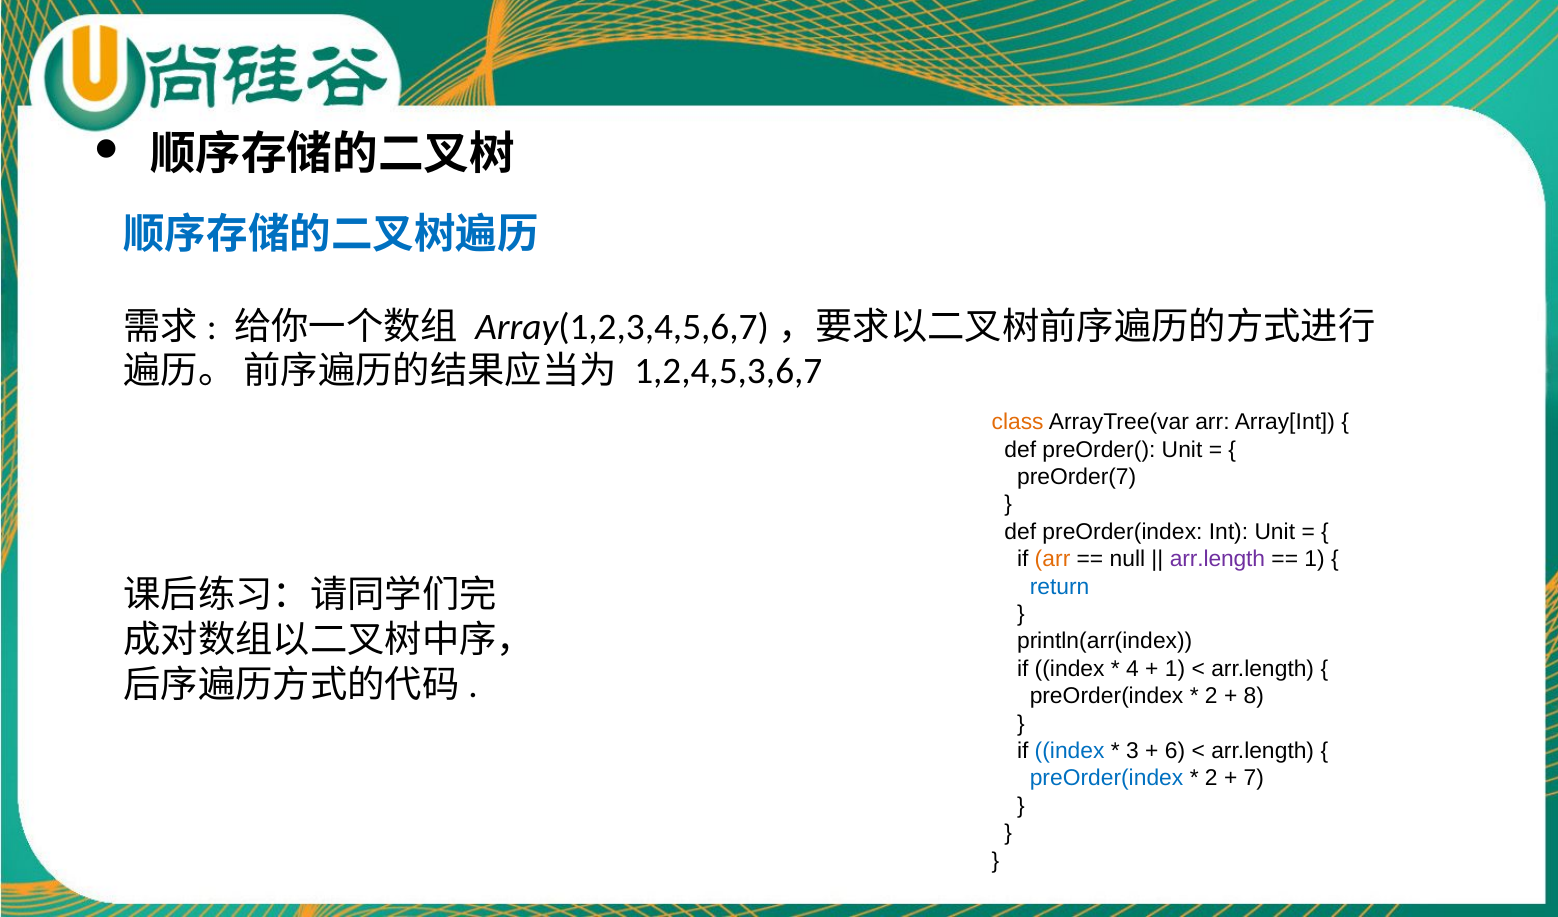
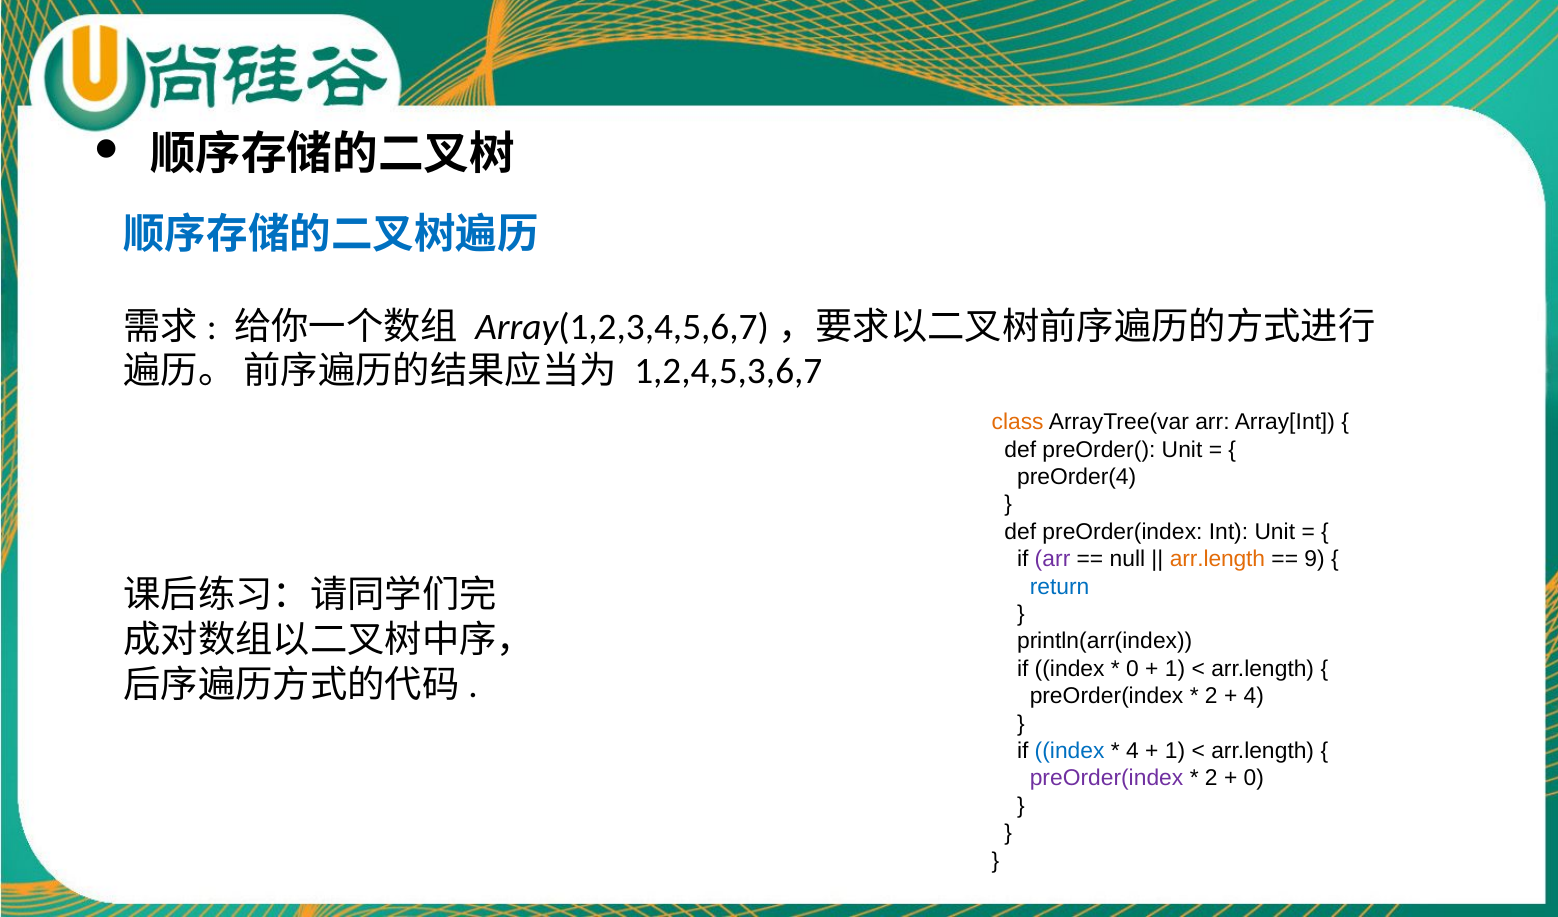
preOrder(7: preOrder(7 -> preOrder(4
arr at (1053, 559) colour: orange -> purple
arr.length at (1217, 559) colour: purple -> orange
1 at (1315, 559): 1 -> 9
4 at (1132, 669): 4 -> 0
8 at (1254, 696): 8 -> 4
3 at (1132, 751): 3 -> 4
6 at (1175, 751): 6 -> 1
preOrder(index at (1107, 779) colour: blue -> purple
7 at (1254, 779): 7 -> 0
